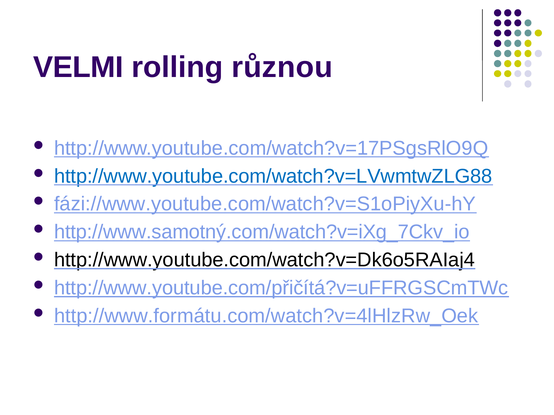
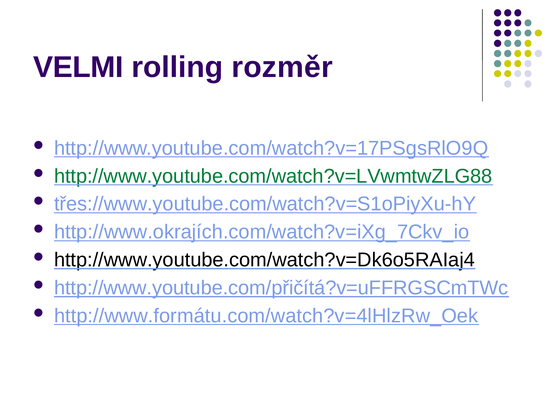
různou: různou -> rozměr
http://www.youtube.com/watch?v=LVwmtwZLG88 colour: blue -> green
fázi://www.youtube.com/watch?v=S1oPiyXu-hY: fázi://www.youtube.com/watch?v=S1oPiyXu-hY -> třes://www.youtube.com/watch?v=S1oPiyXu-hY
http://www.samotný.com/watch?v=iXg_7Ckv_io: http://www.samotný.com/watch?v=iXg_7Ckv_io -> http://www.okrajích.com/watch?v=iXg_7Ckv_io
